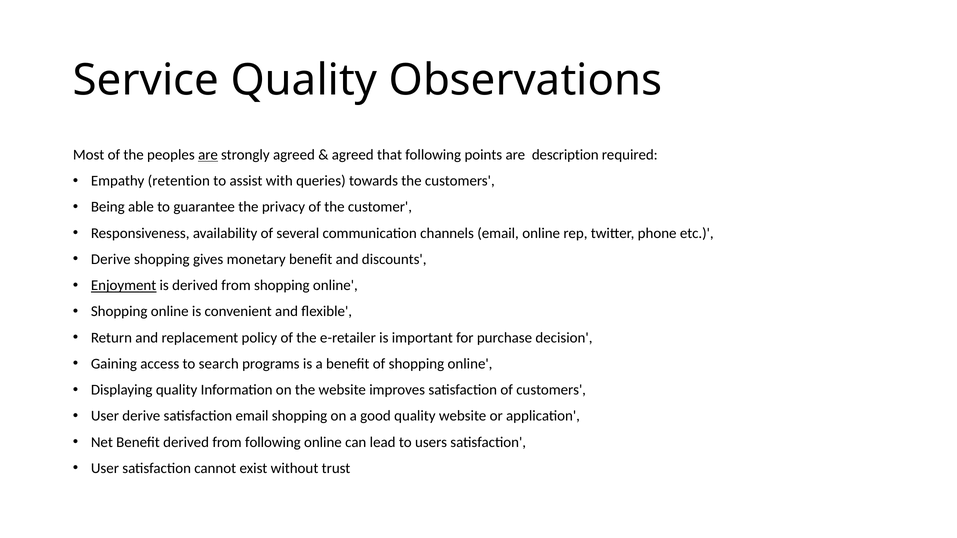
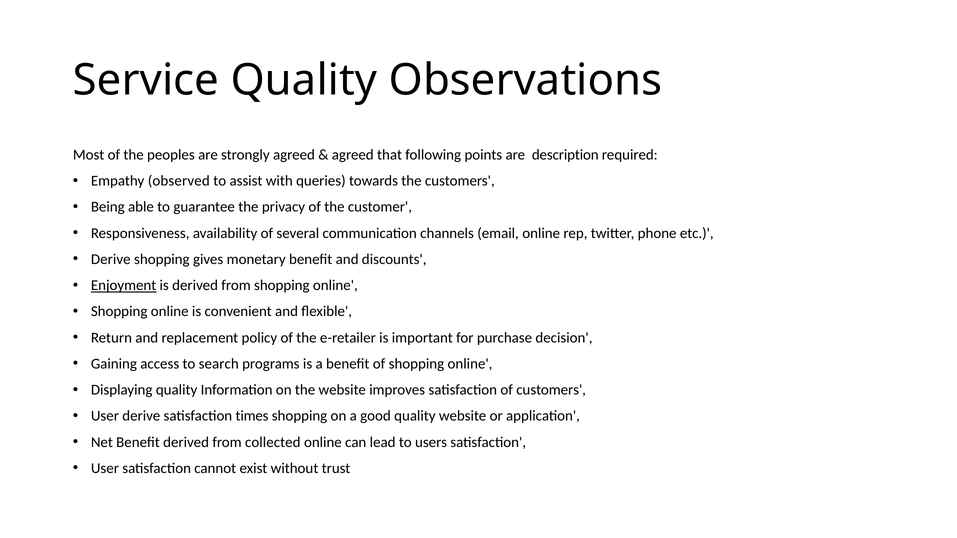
are at (208, 155) underline: present -> none
retention: retention -> observed
satisfaction email: email -> times
from following: following -> collected
